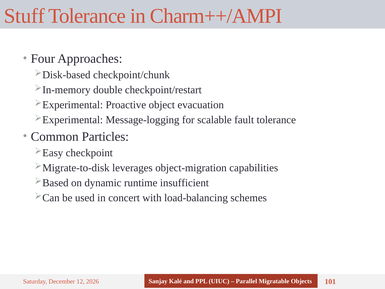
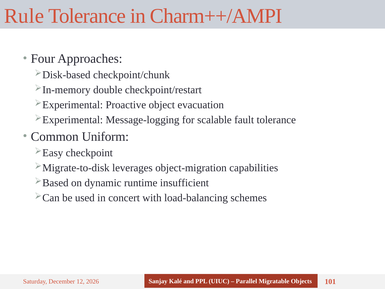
Stuff: Stuff -> Rule
Particles: Particles -> Uniform
